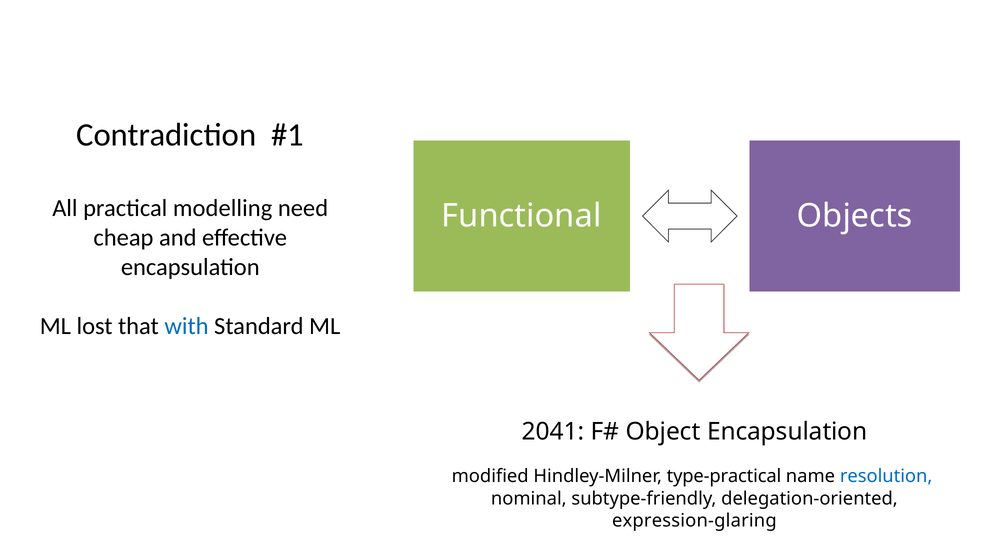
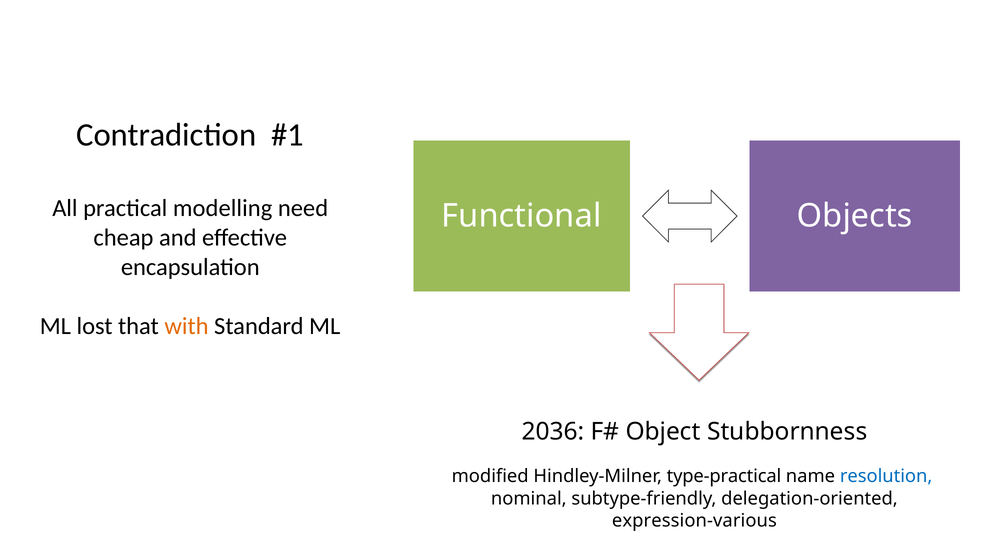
with colour: blue -> orange
2041: 2041 -> 2036
Object Encapsulation: Encapsulation -> Stubbornness
expression-glaring: expression-glaring -> expression-various
